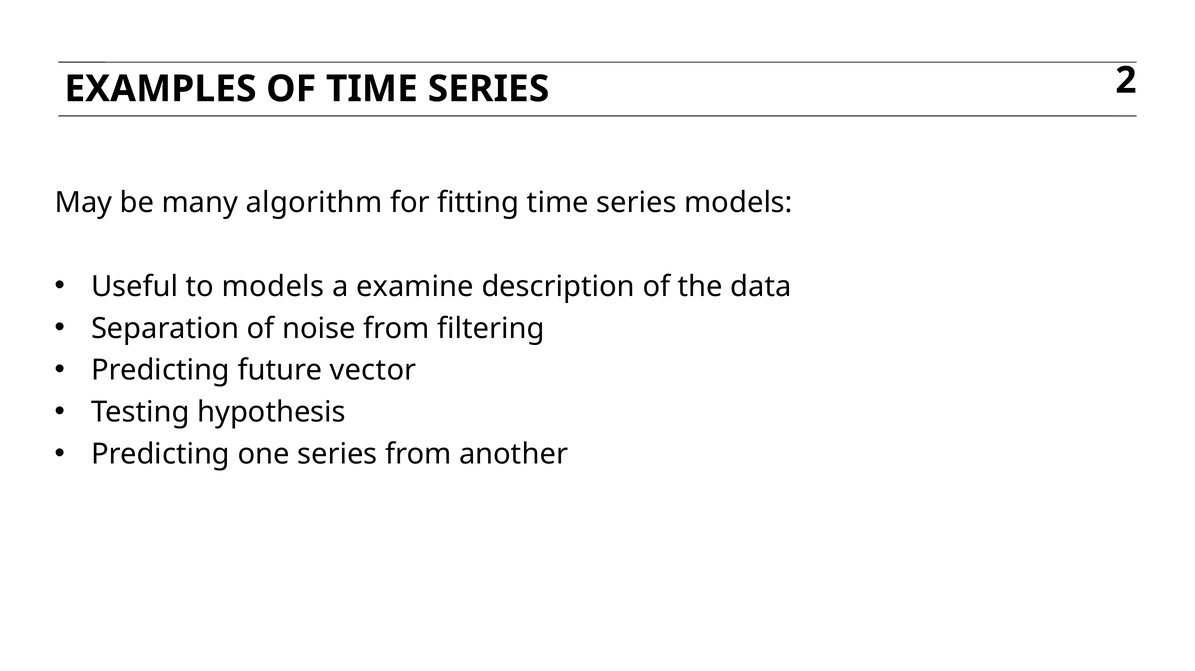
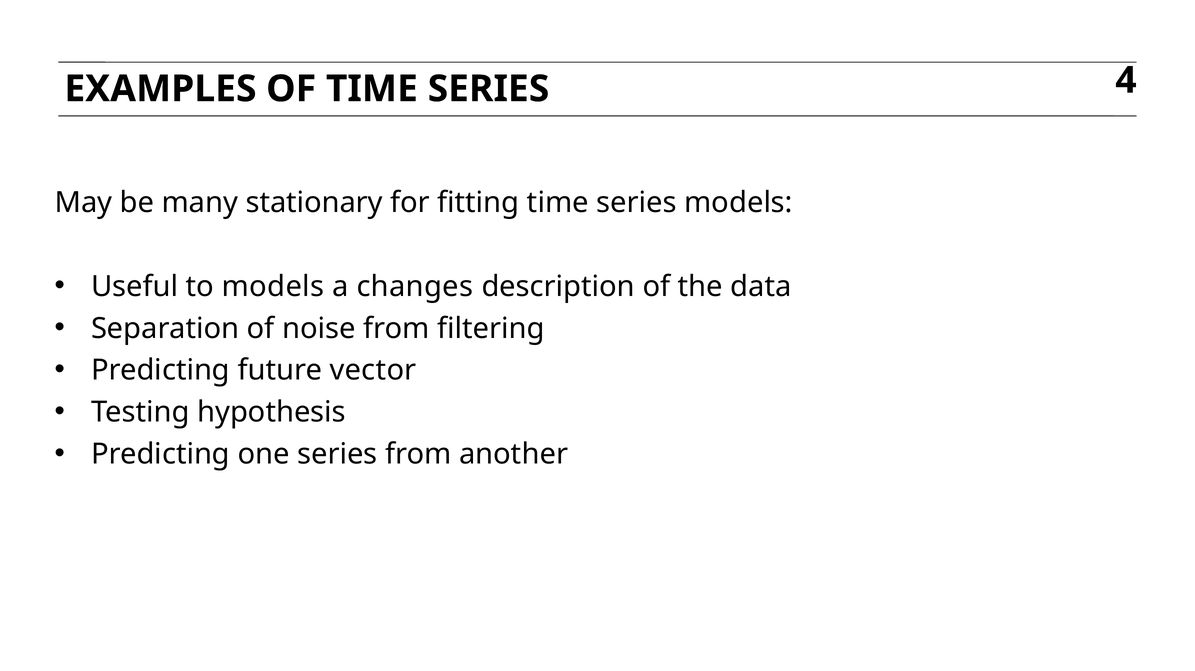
2: 2 -> 4
algorithm: algorithm -> stationary
examine: examine -> changes
